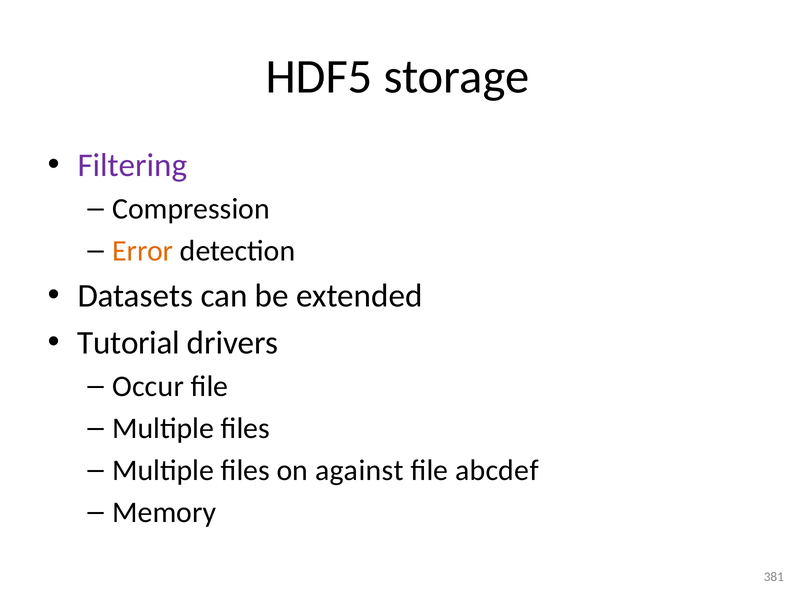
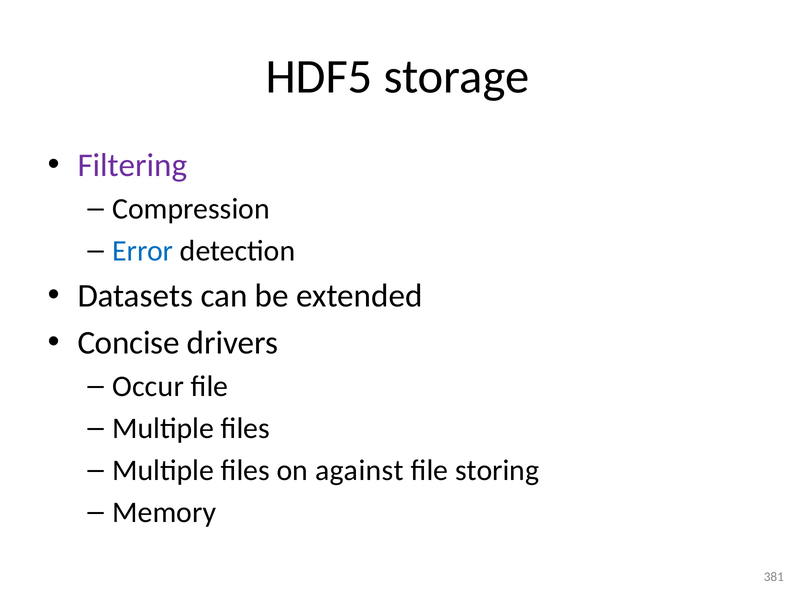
Error colour: orange -> blue
Tutorial: Tutorial -> Concise
abcdef: abcdef -> storing
